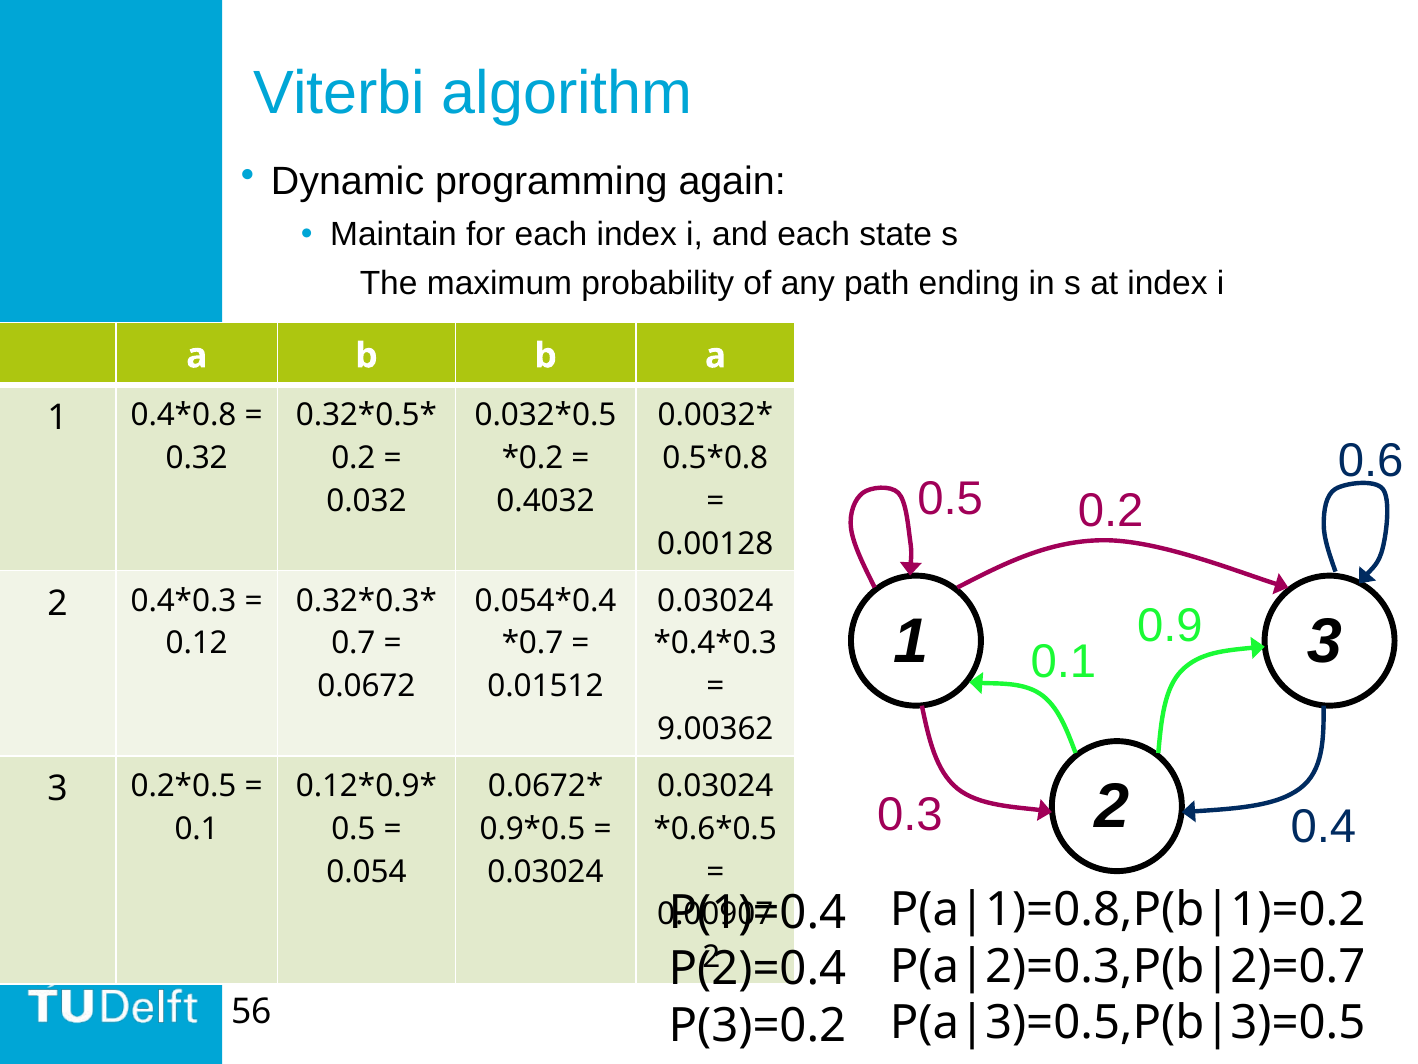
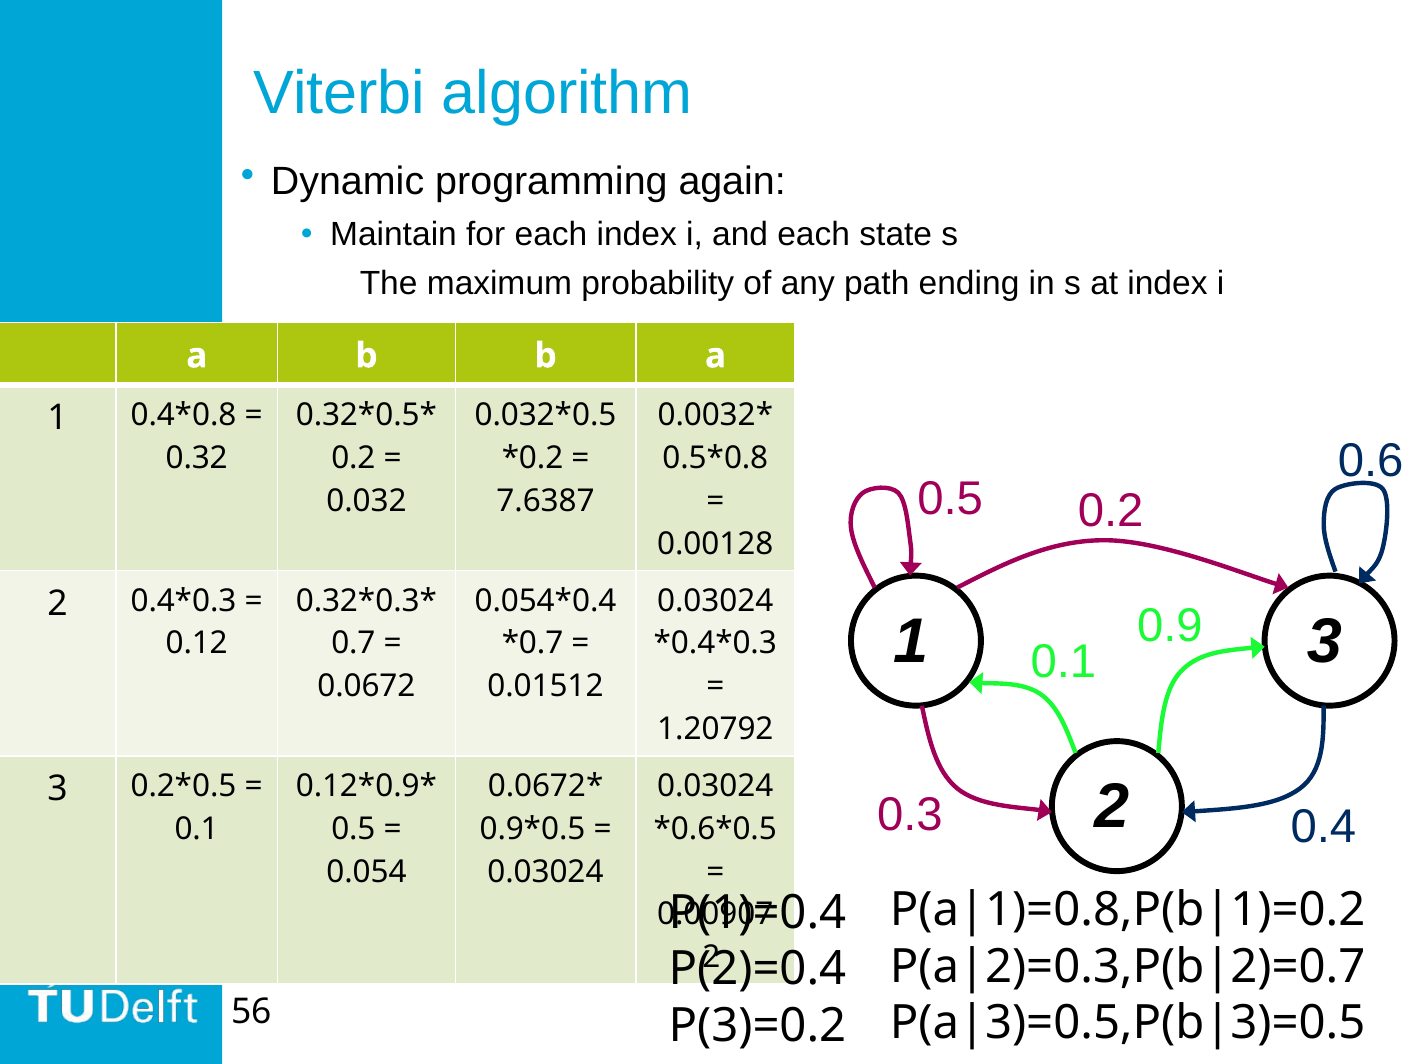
0.4032: 0.4032 -> 7.6387
9.00362: 9.00362 -> 1.20792
